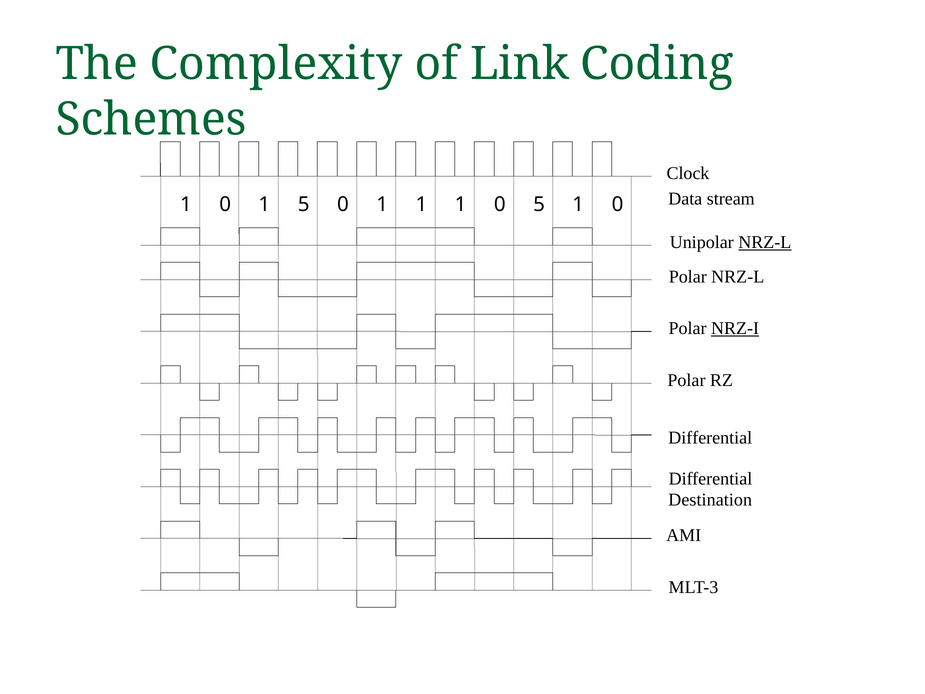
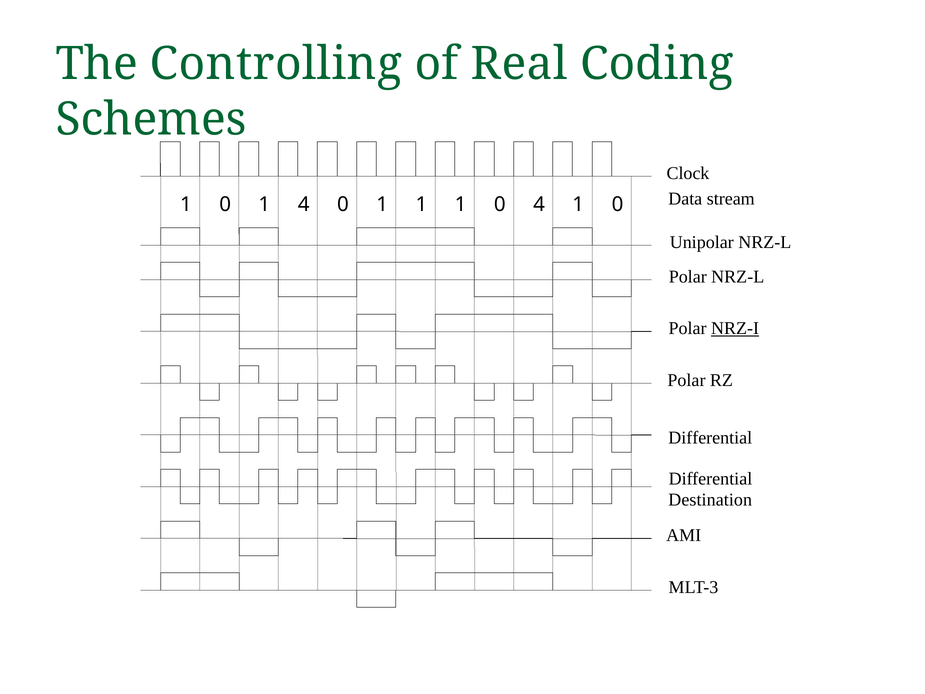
Complexity: Complexity -> Controlling
Link: Link -> Real
5 at (304, 205): 5 -> 4
0 0 5: 5 -> 4
NRZ-L at (765, 242) underline: present -> none
